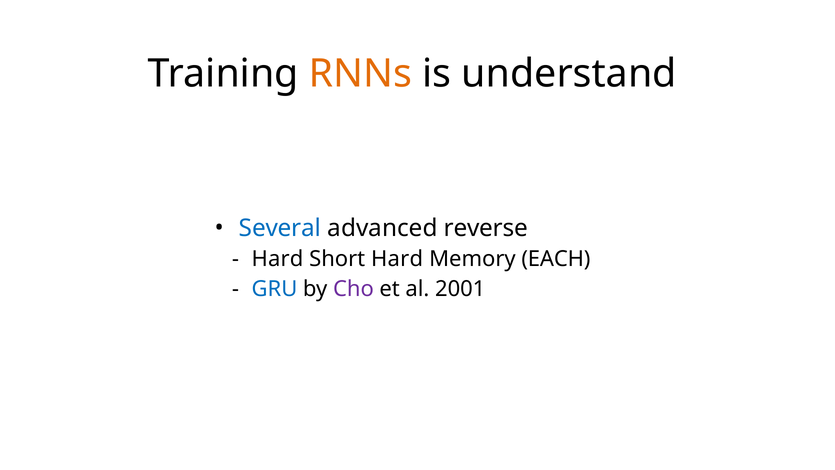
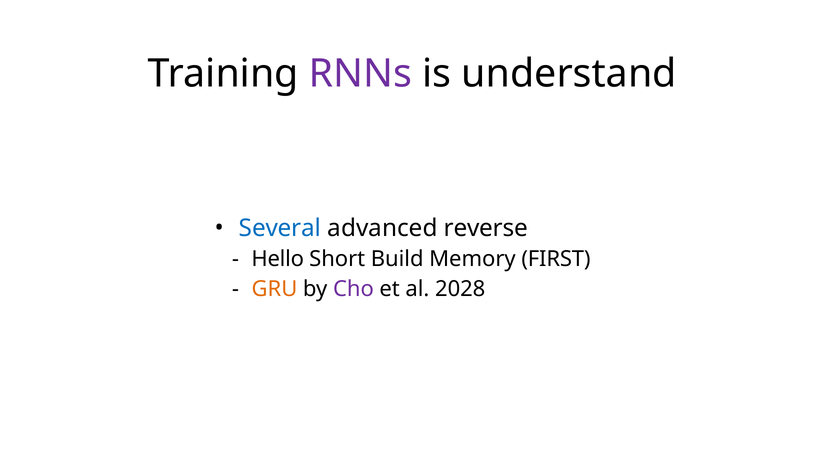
RNNs colour: orange -> purple
Hard at (278, 259): Hard -> Hello
Short Hard: Hard -> Build
EACH: EACH -> FIRST
GRU colour: blue -> orange
2001: 2001 -> 2028
